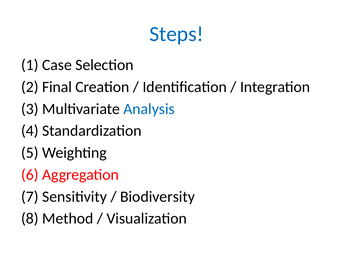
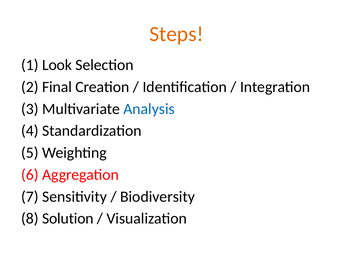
Steps colour: blue -> orange
Case: Case -> Look
Method: Method -> Solution
